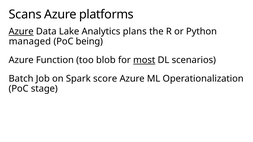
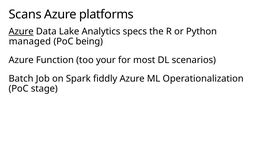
plans: plans -> specs
blob: blob -> your
most underline: present -> none
score: score -> fiddly
